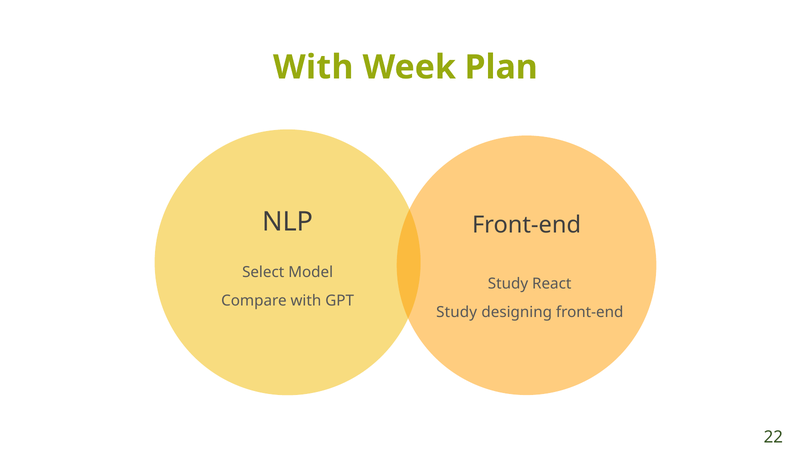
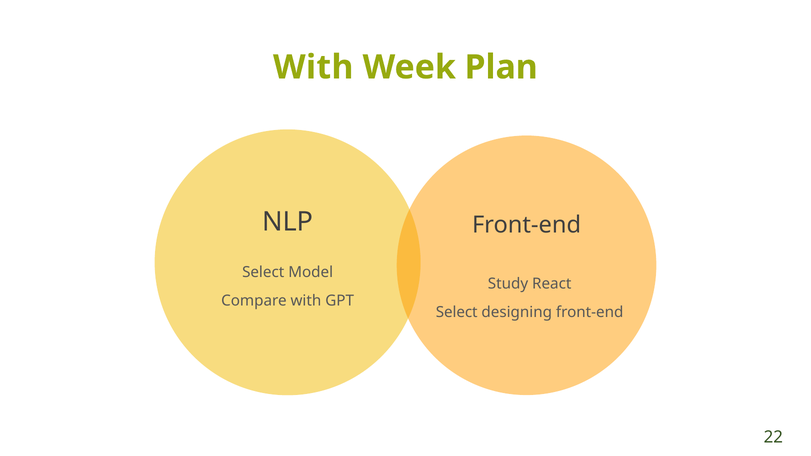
Study at (457, 312): Study -> Select
